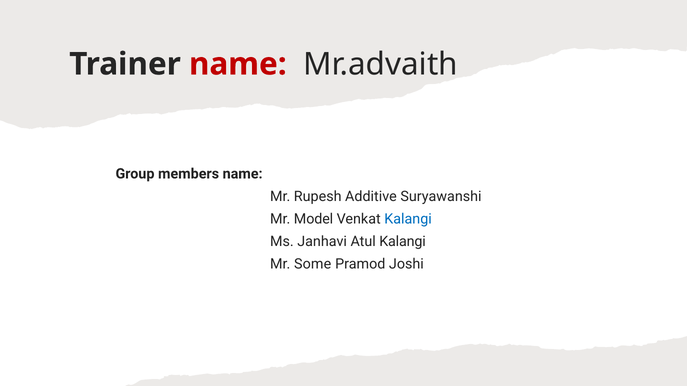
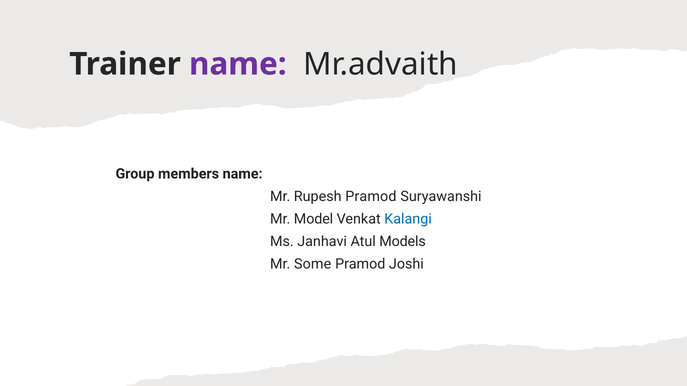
name at (238, 64) colour: red -> purple
Rupesh Additive: Additive -> Pramod
Atul Kalangi: Kalangi -> Models
